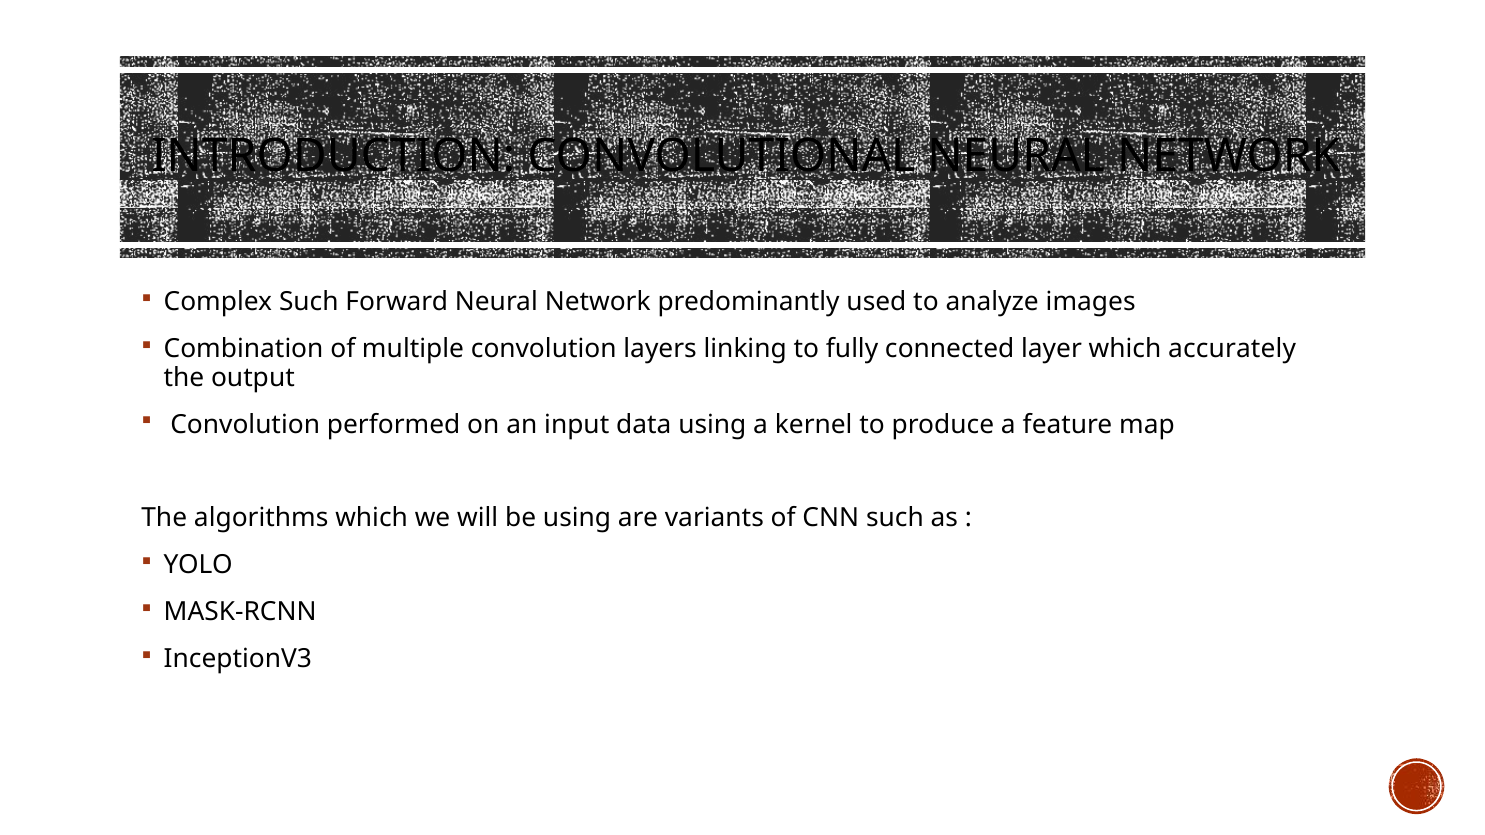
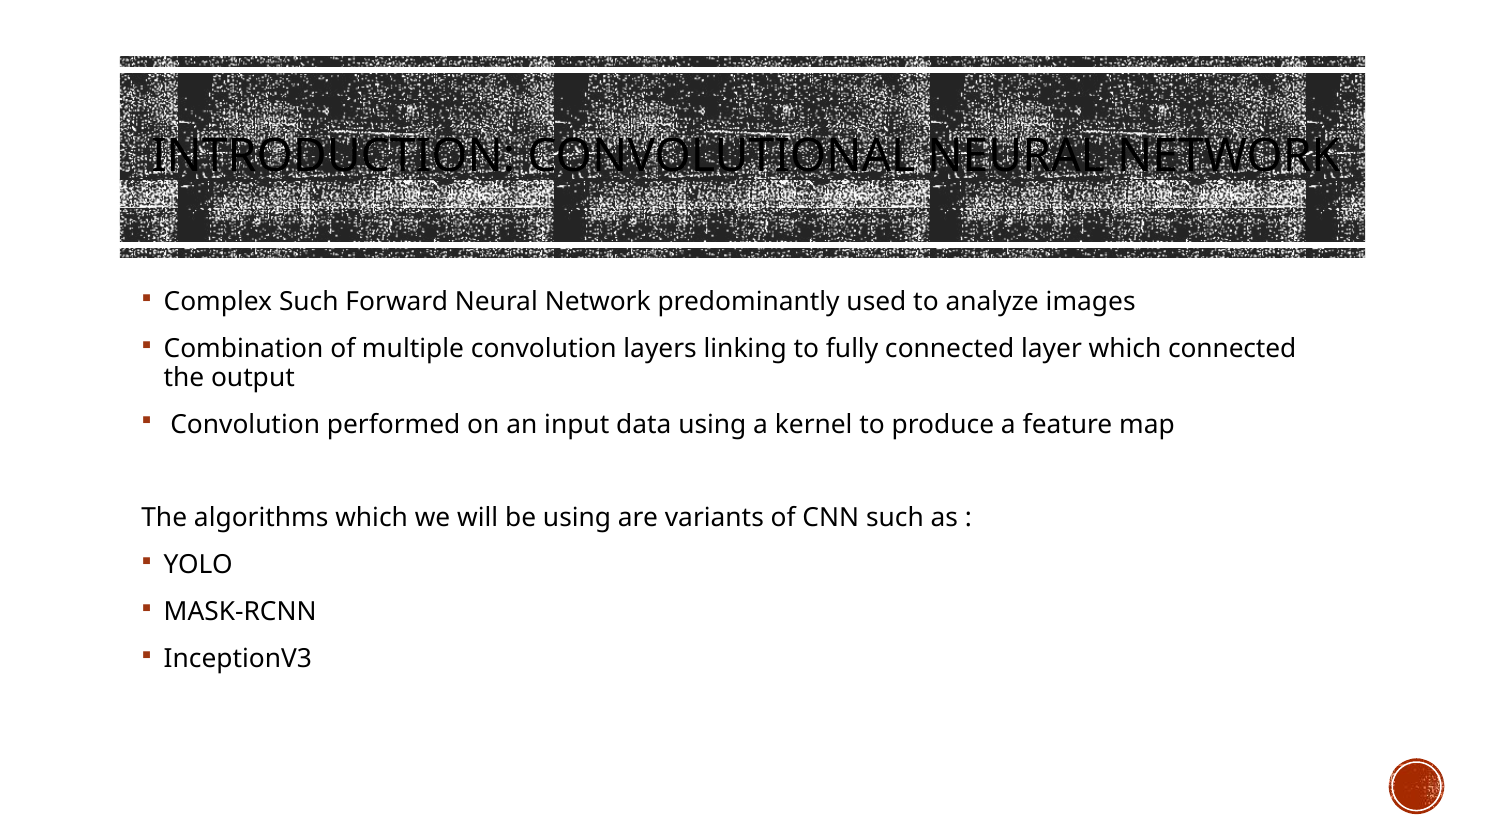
which accurately: accurately -> connected
